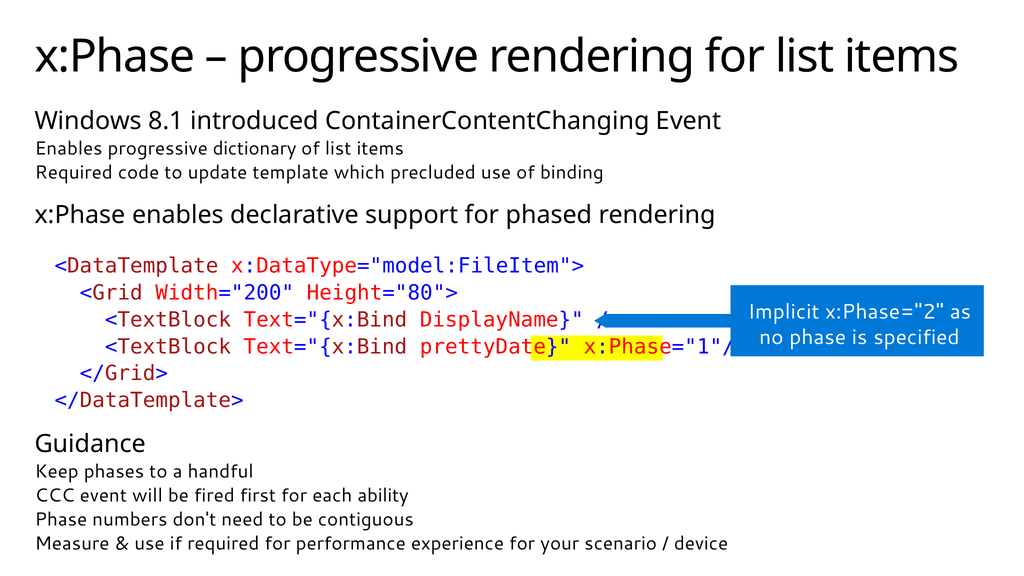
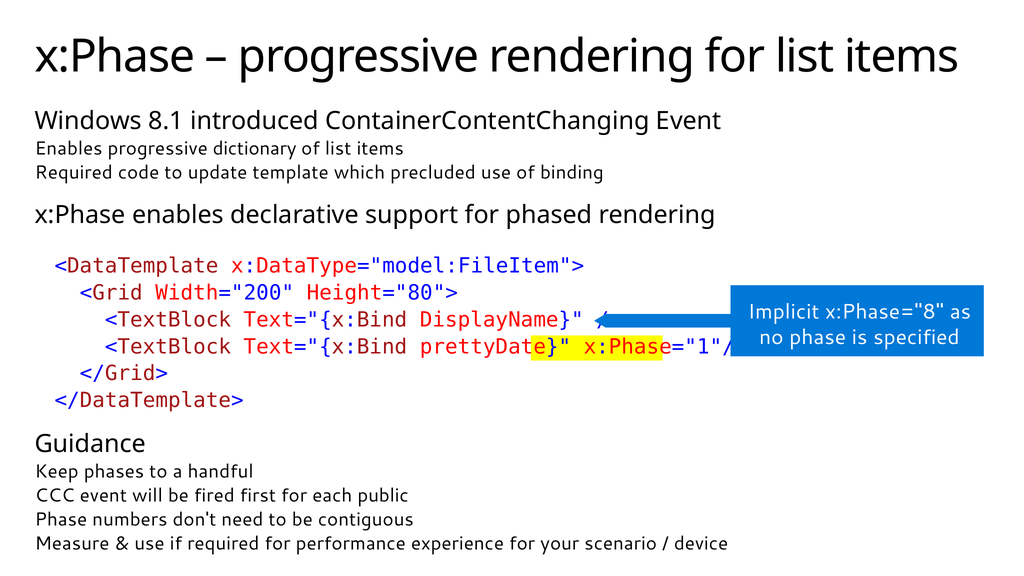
x:Phase="2: x:Phase="2 -> x:Phase="8
ability: ability -> public
